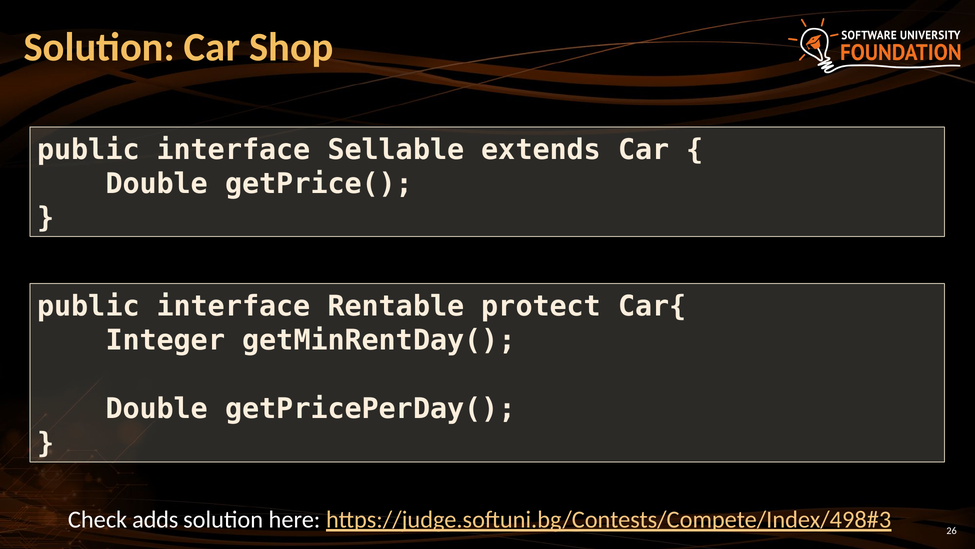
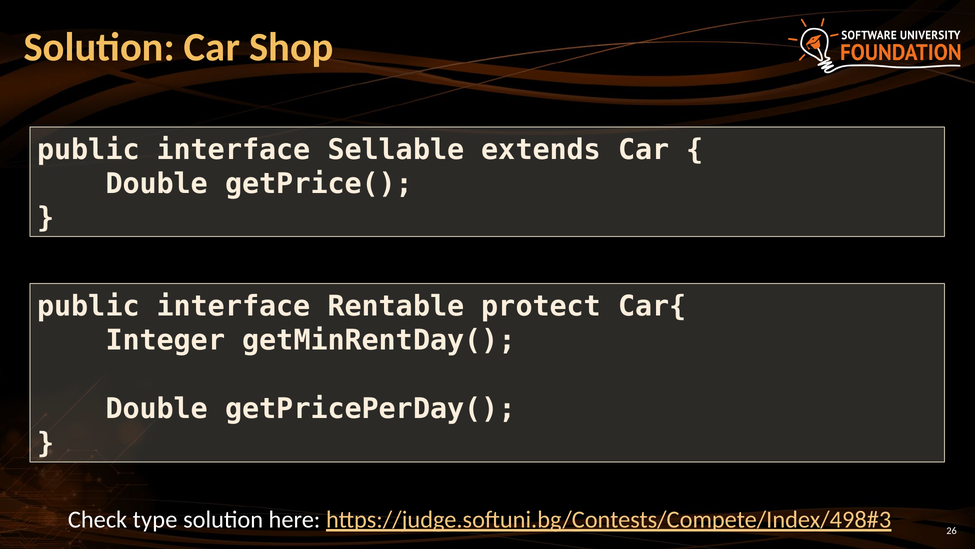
adds: adds -> type
